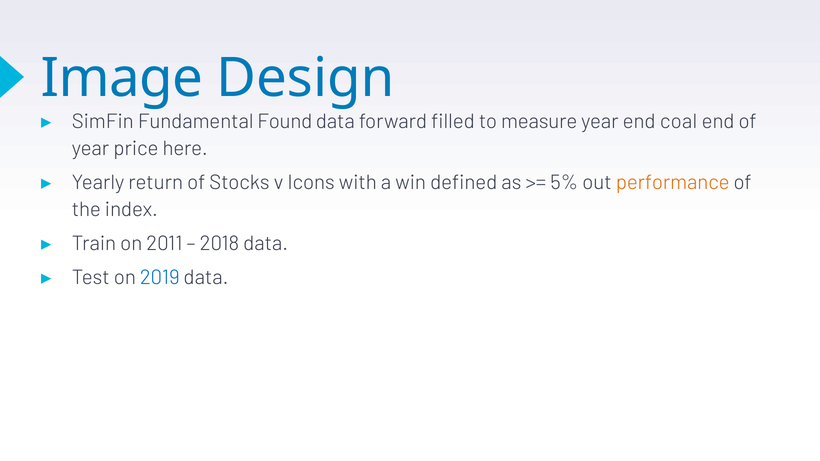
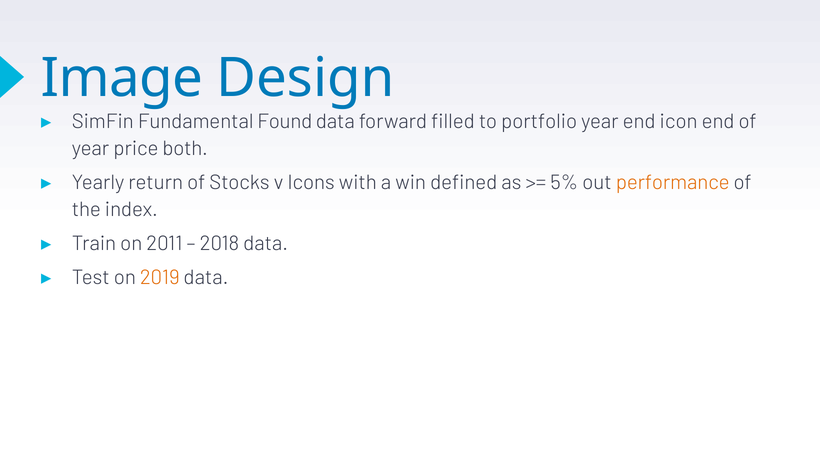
measure: measure -> portfolio
coal: coal -> icon
here: here -> both
2019 colour: blue -> orange
